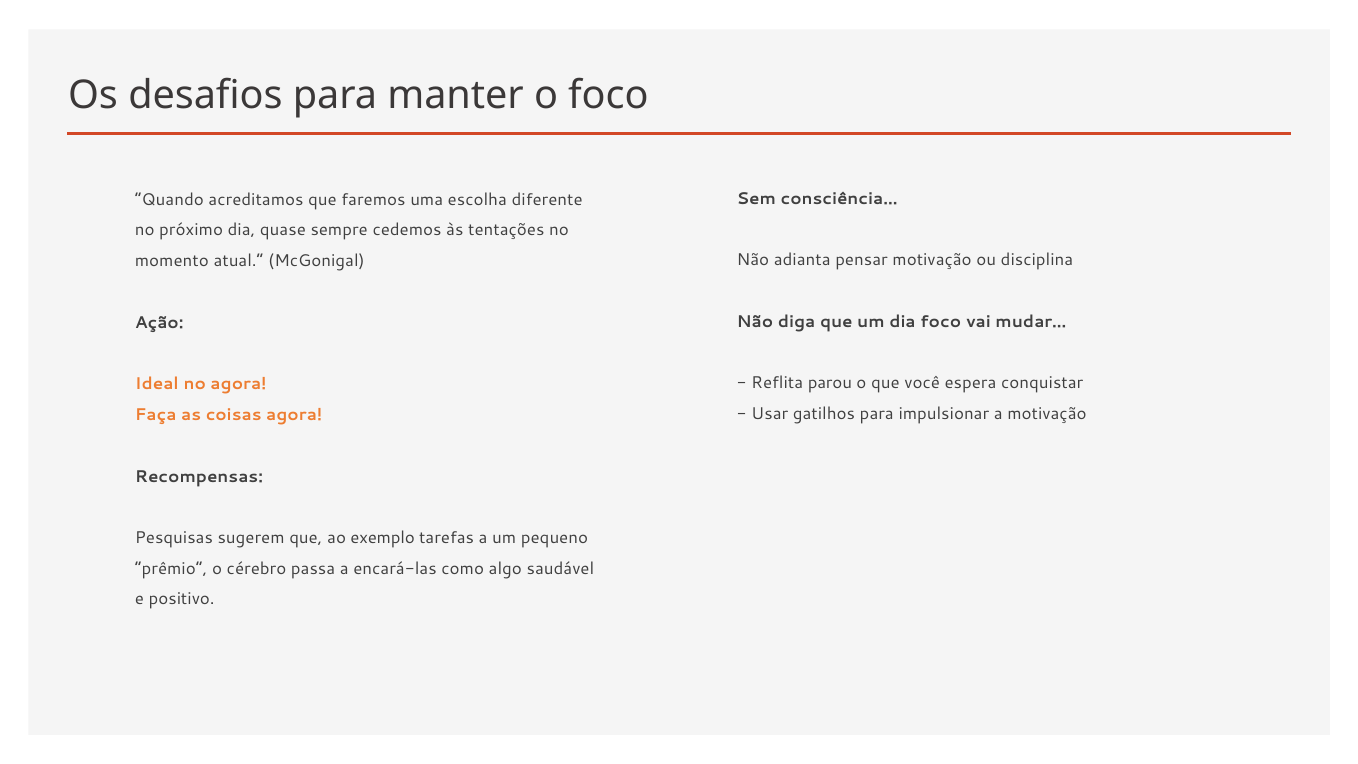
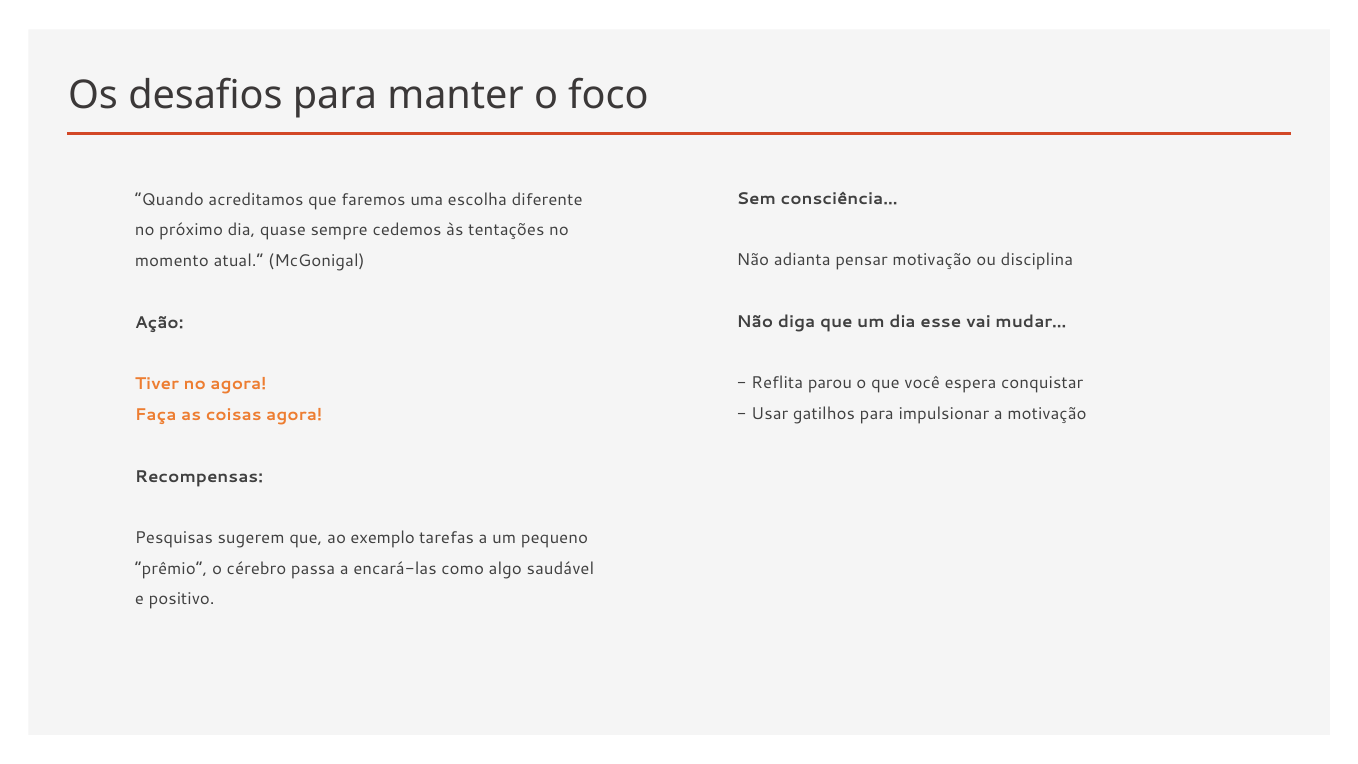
dia foco: foco -> esse
Ideal: Ideal -> Tiver
